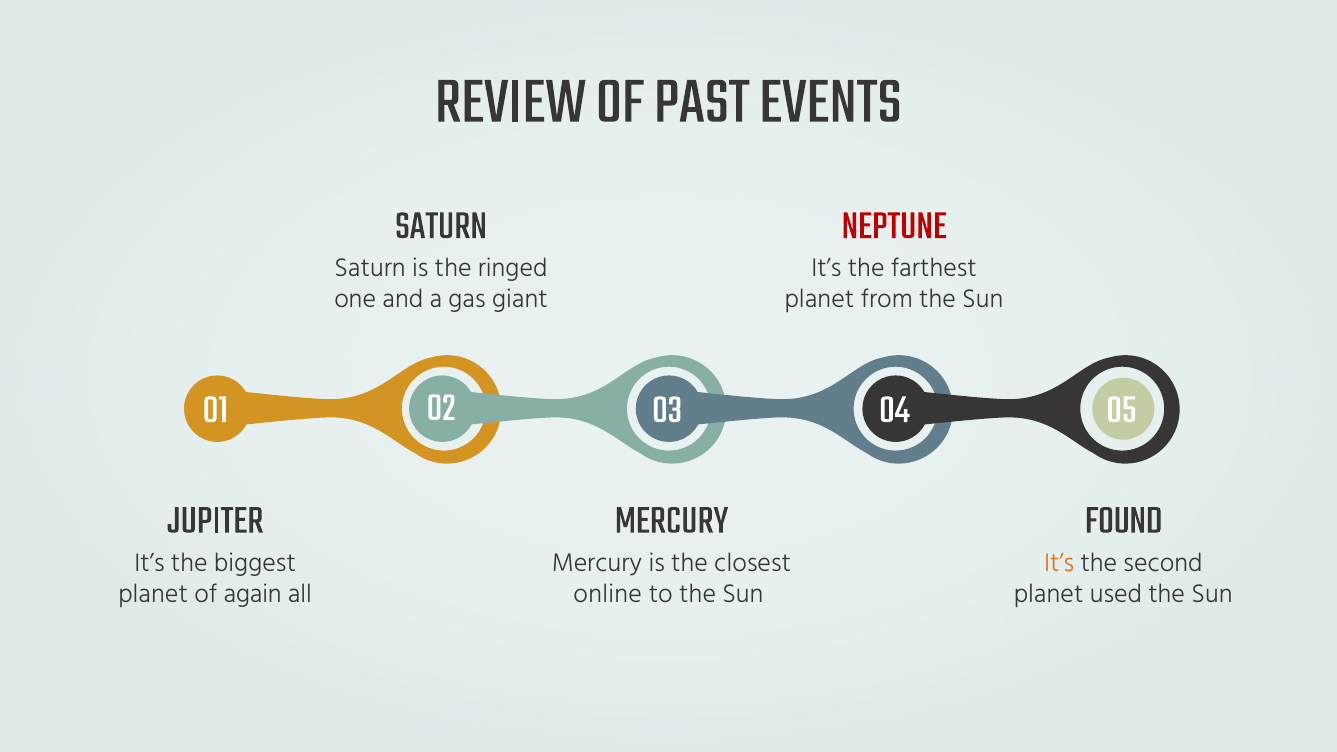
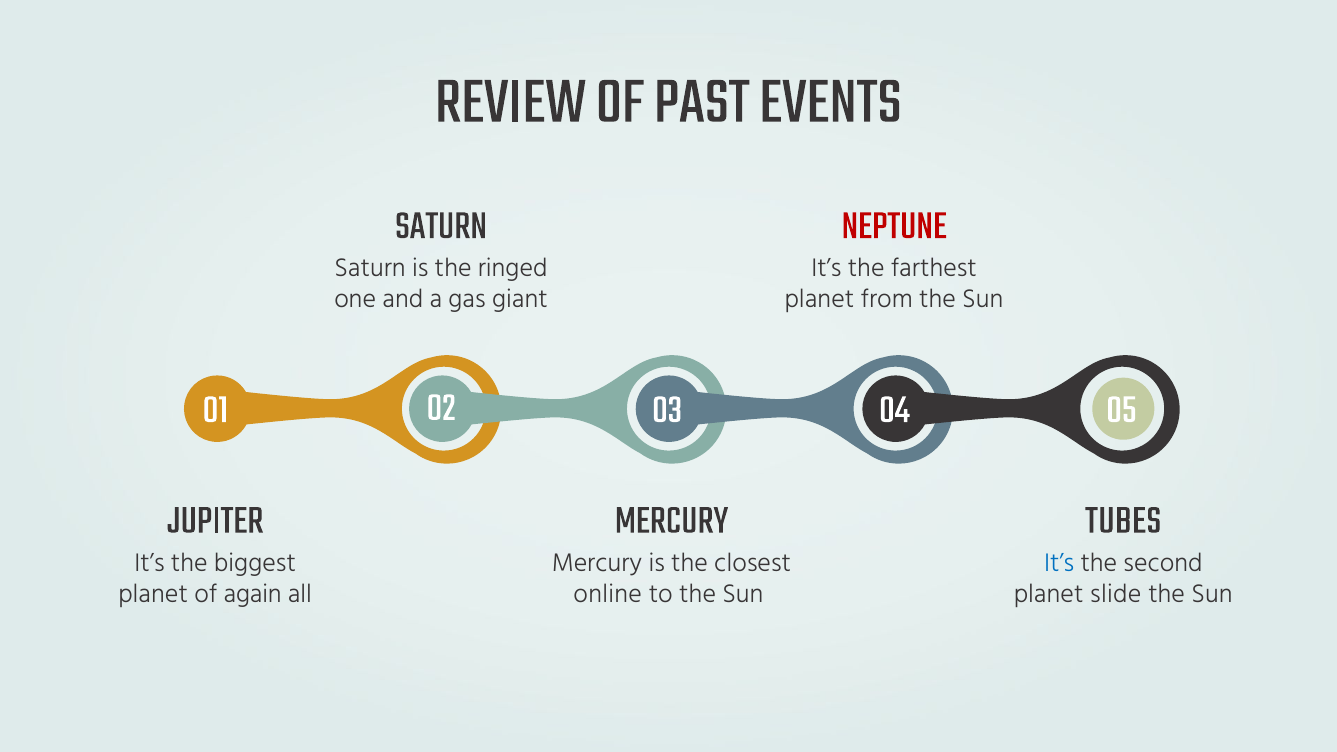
FOUND: FOUND -> TUBES
It’s at (1059, 563) colour: orange -> blue
used: used -> slide
